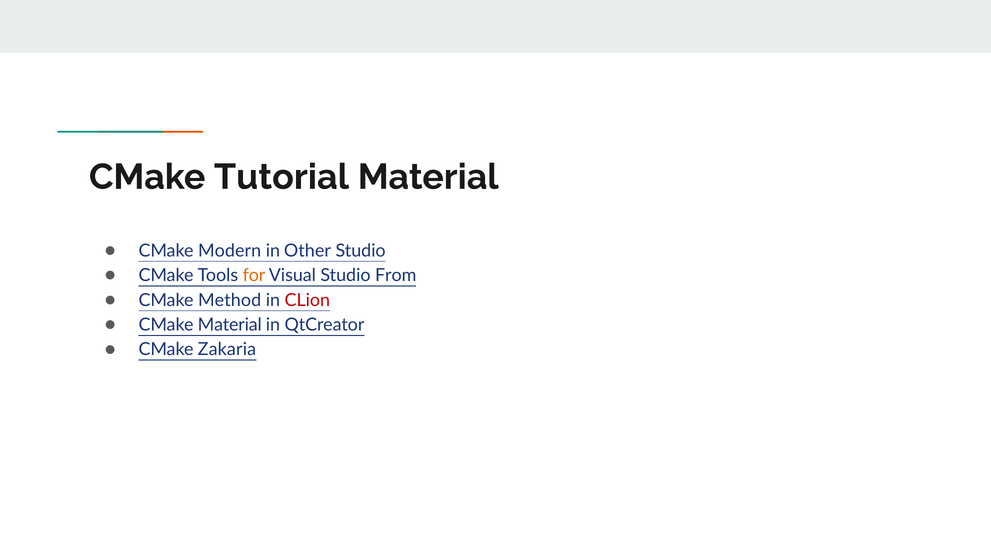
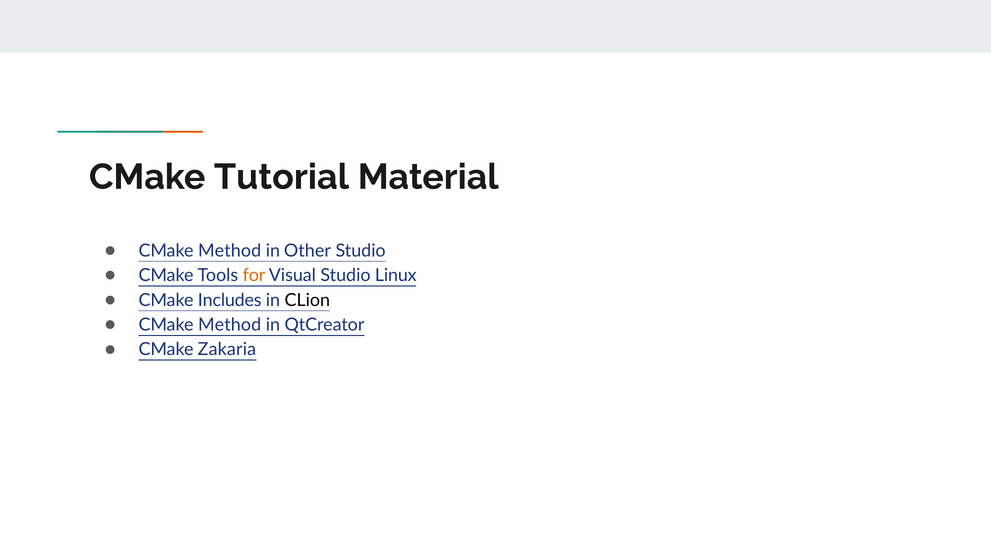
Modern at (230, 250): Modern -> Method
From: From -> Linux
Method: Method -> Includes
CLion colour: red -> black
Material at (230, 325): Material -> Method
